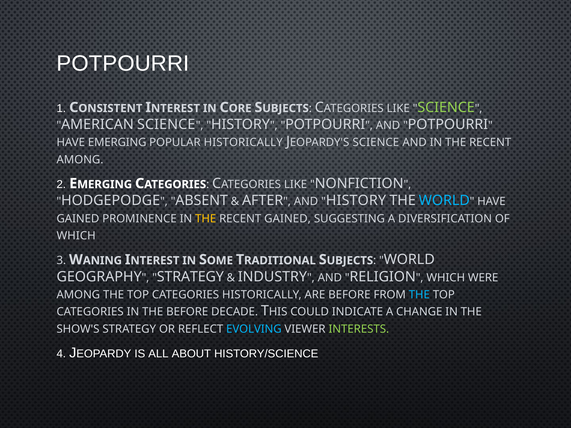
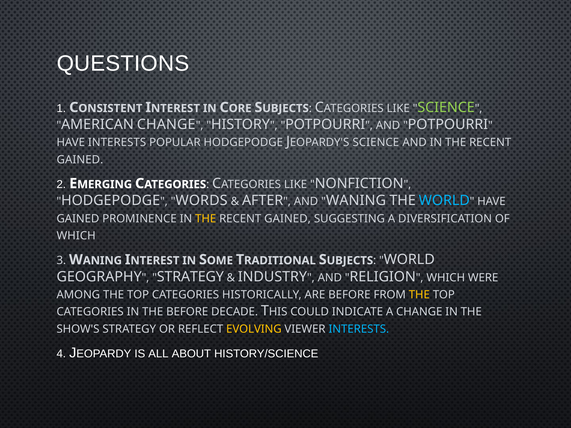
POTPOURRI at (123, 64): POTPOURRI -> QUESTIONS
AMERICAN SCIENCE: SCIENCE -> CHANGE
HAVE EMERGING: EMERGING -> INTERESTS
POPULAR HISTORICALLY: HISTORICALLY -> HODGEPODGE
AMONG at (80, 160): AMONG -> GAINED
ABSENT: ABSENT -> WORDS
HISTORY at (356, 201): HISTORY -> WANING
THE at (419, 295) colour: light blue -> yellow
EVOLVING colour: light blue -> yellow
INTERESTS at (359, 329) colour: light green -> light blue
